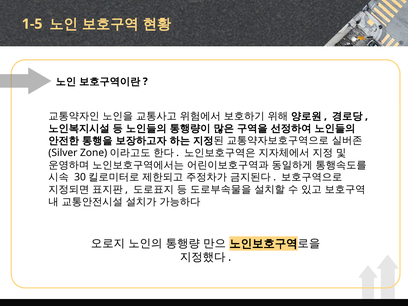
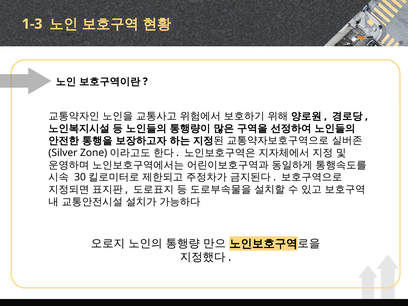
1-5: 1-5 -> 1-3
